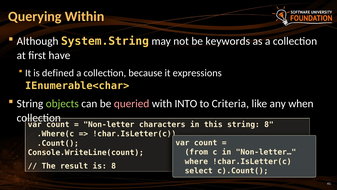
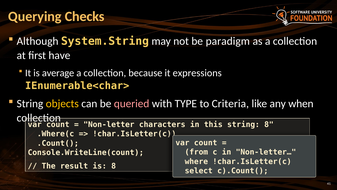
Within: Within -> Checks
keywords: keywords -> paradigm
defined: defined -> average
objects colour: light green -> yellow
INTO: INTO -> TYPE
